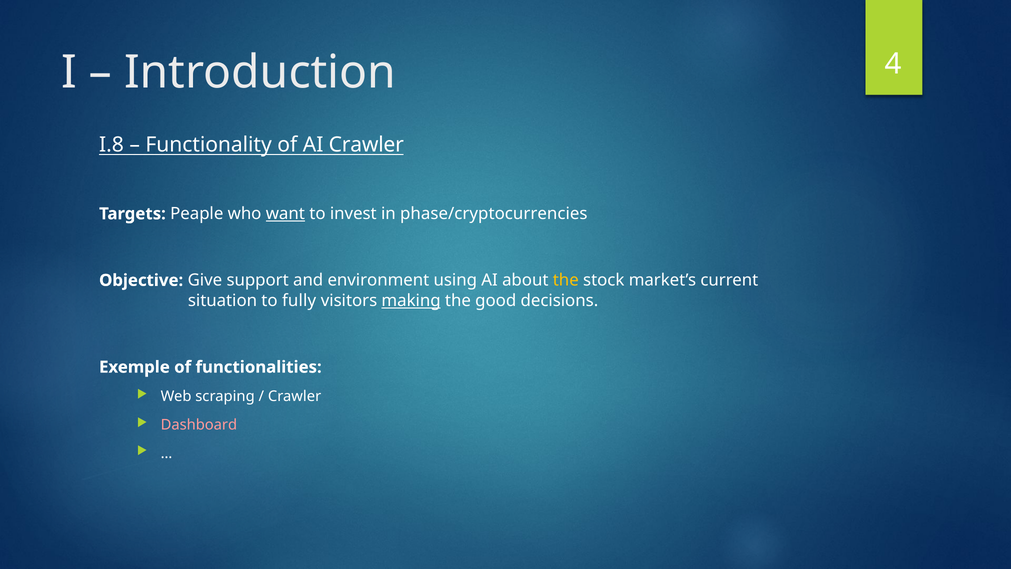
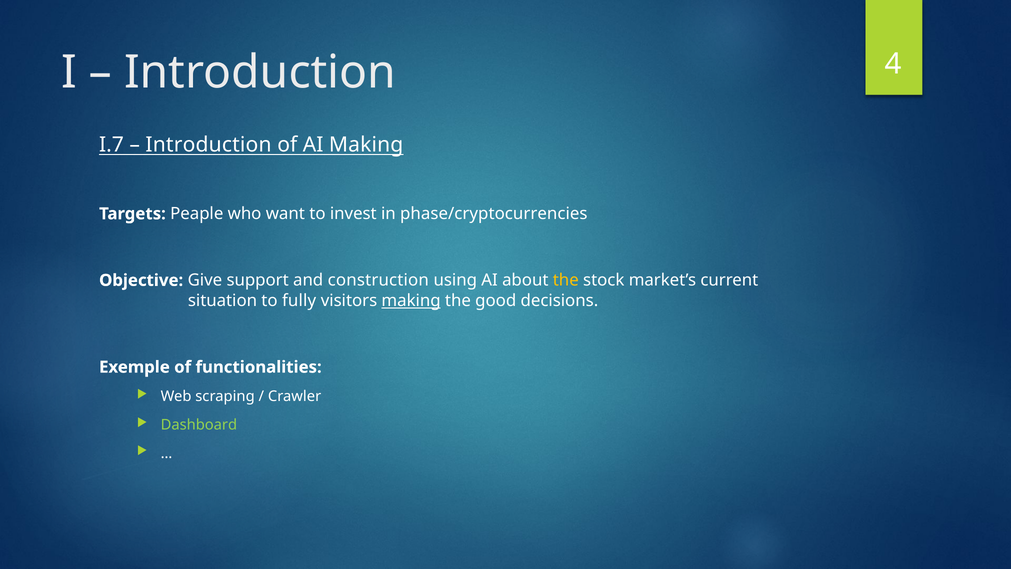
I.8: I.8 -> I.7
Functionality at (209, 145): Functionality -> Introduction
AI Crawler: Crawler -> Making
want underline: present -> none
environment: environment -> construction
Dashboard colour: pink -> light green
